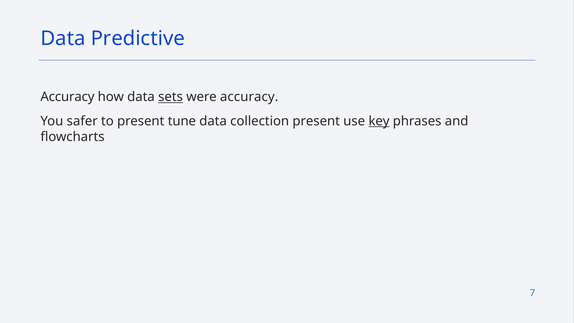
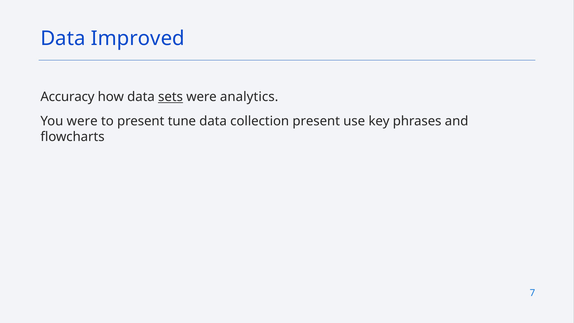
Predictive: Predictive -> Improved
were accuracy: accuracy -> analytics
You safer: safer -> were
key underline: present -> none
